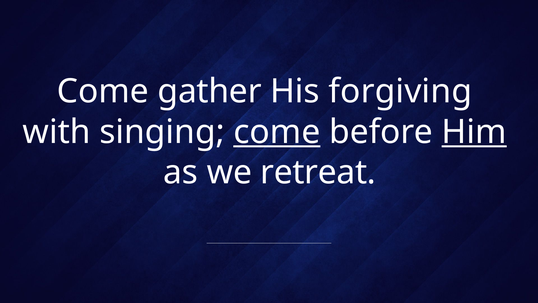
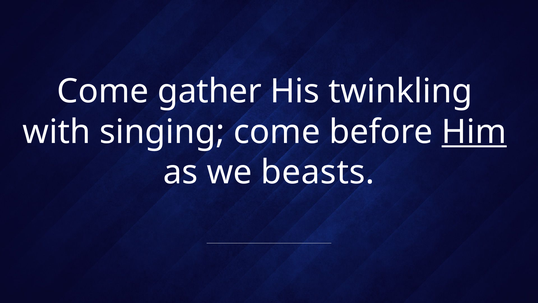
forgiving: forgiving -> twinkling
come at (277, 132) underline: present -> none
retreat: retreat -> beasts
